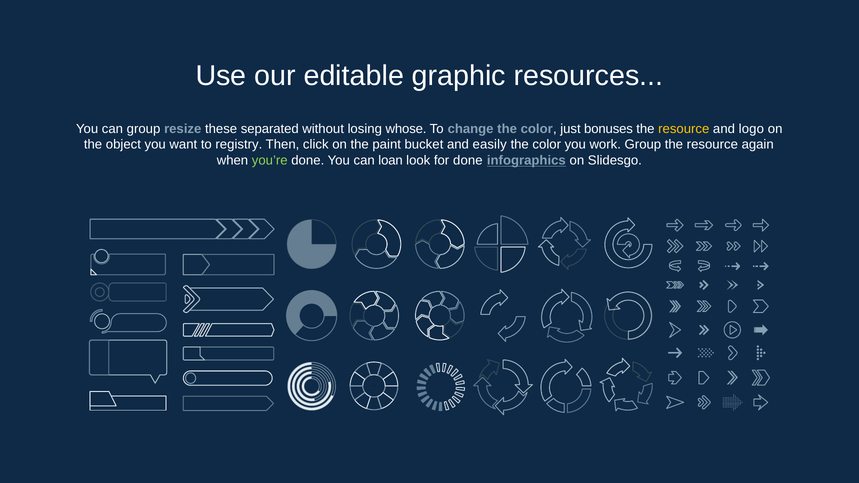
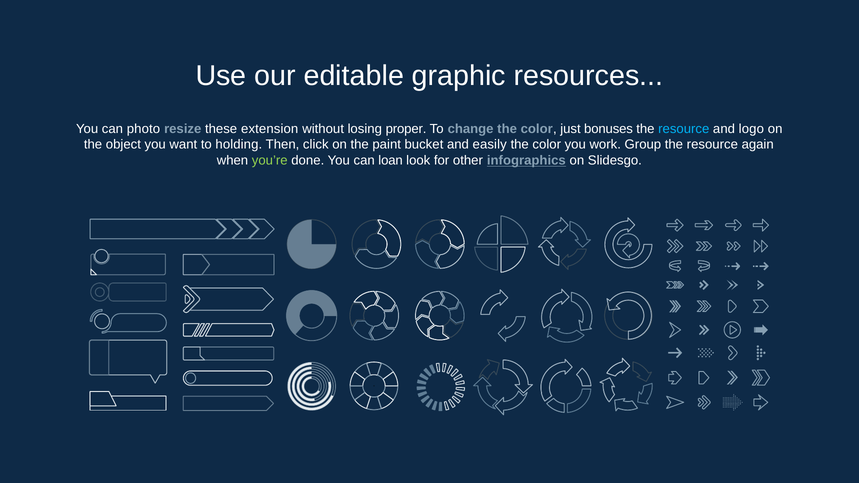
can group: group -> photo
separated: separated -> extension
whose: whose -> proper
resource at (684, 129) colour: yellow -> light blue
registry: registry -> holding
for done: done -> other
